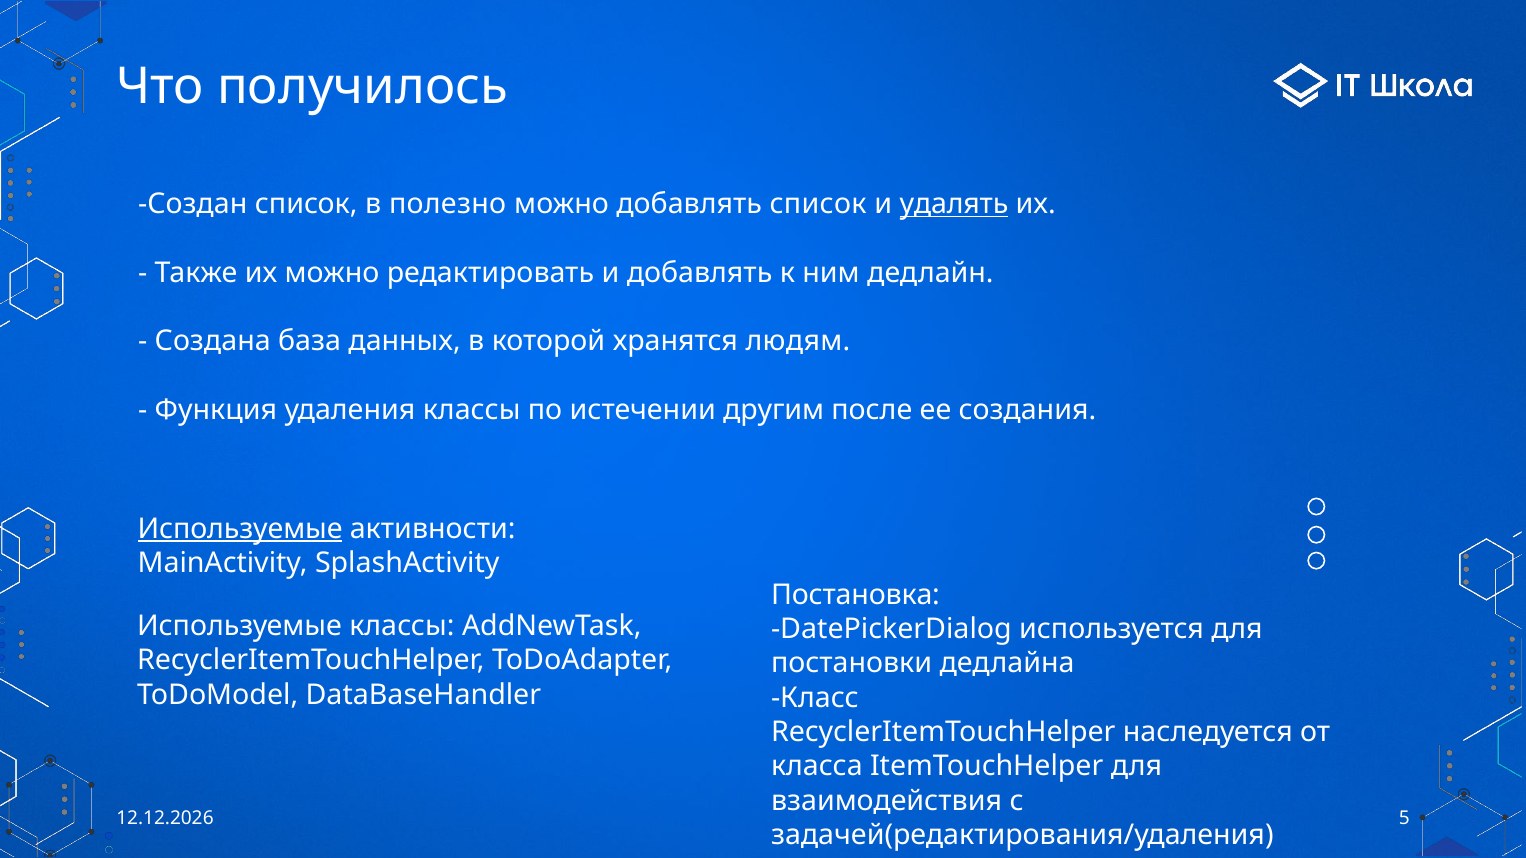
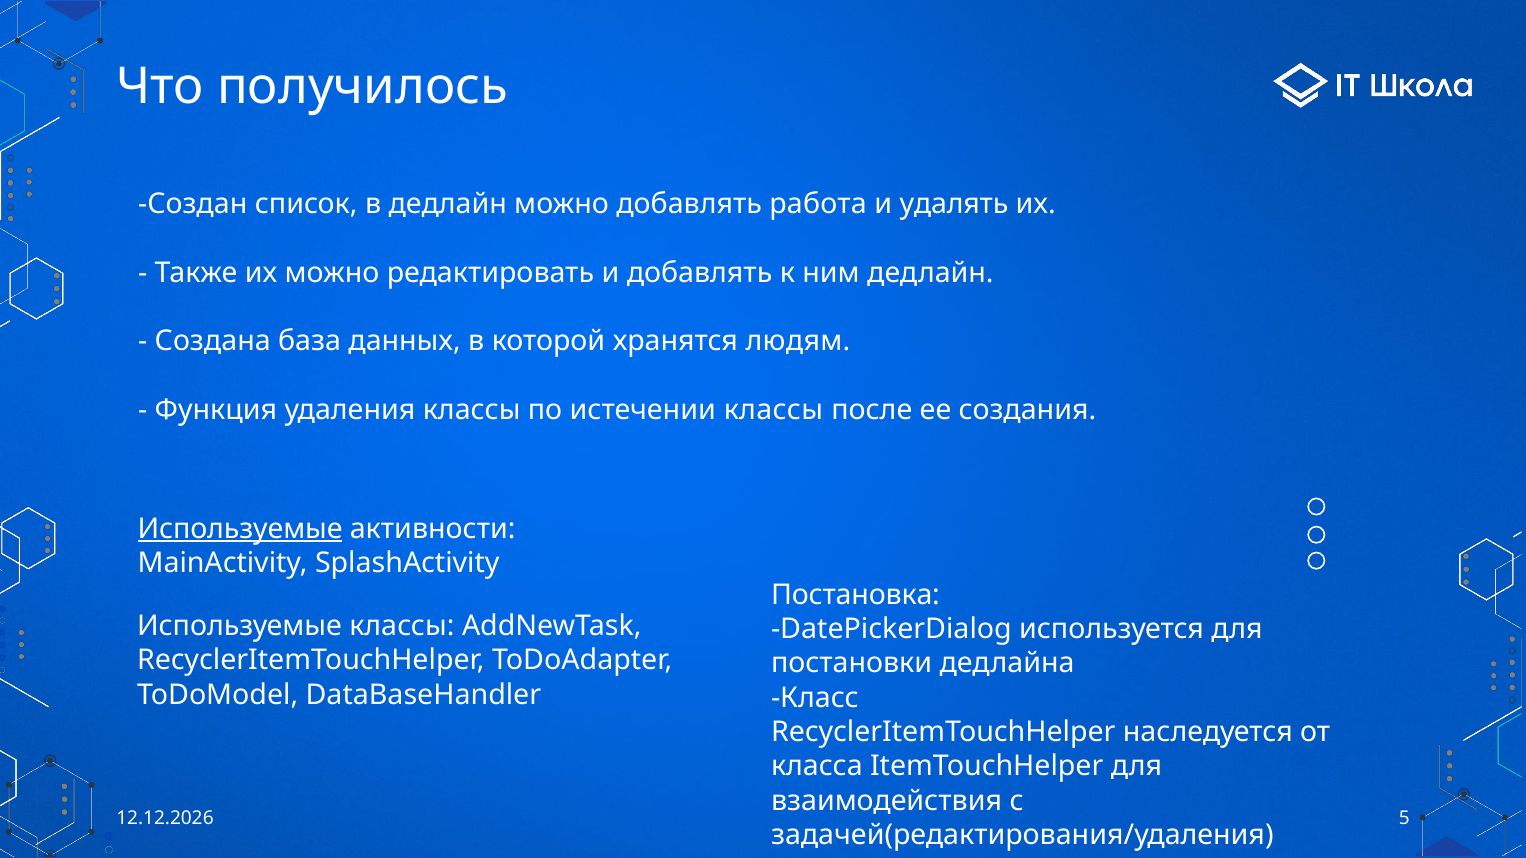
в полезно: полезно -> дедлайн
добавлять список: список -> работа
удалять underline: present -> none
истечении другим: другим -> классы
